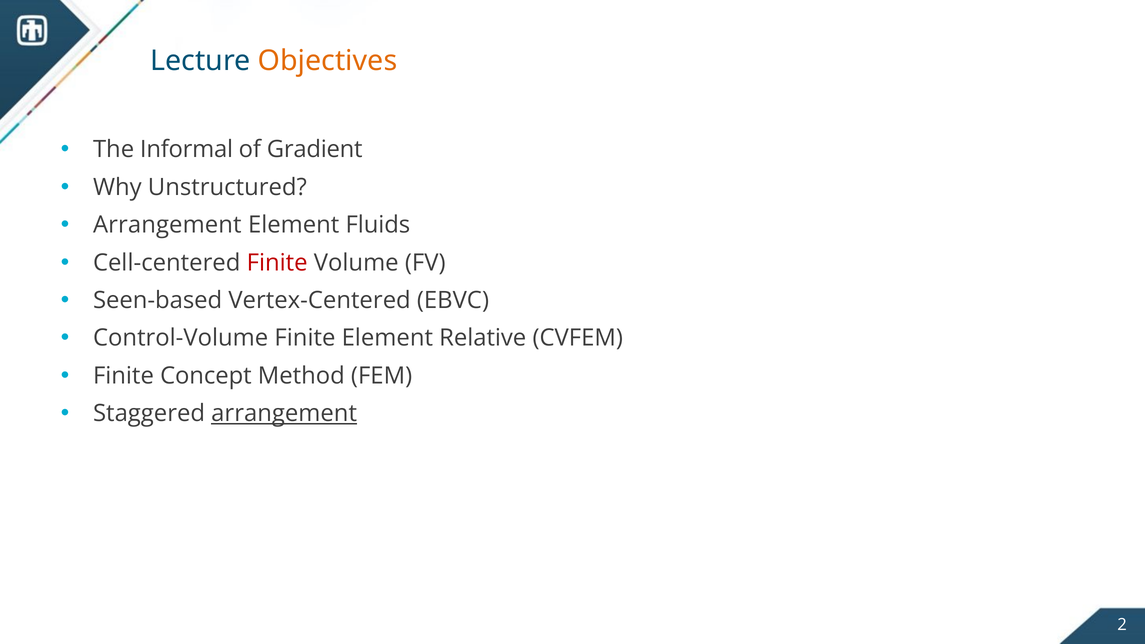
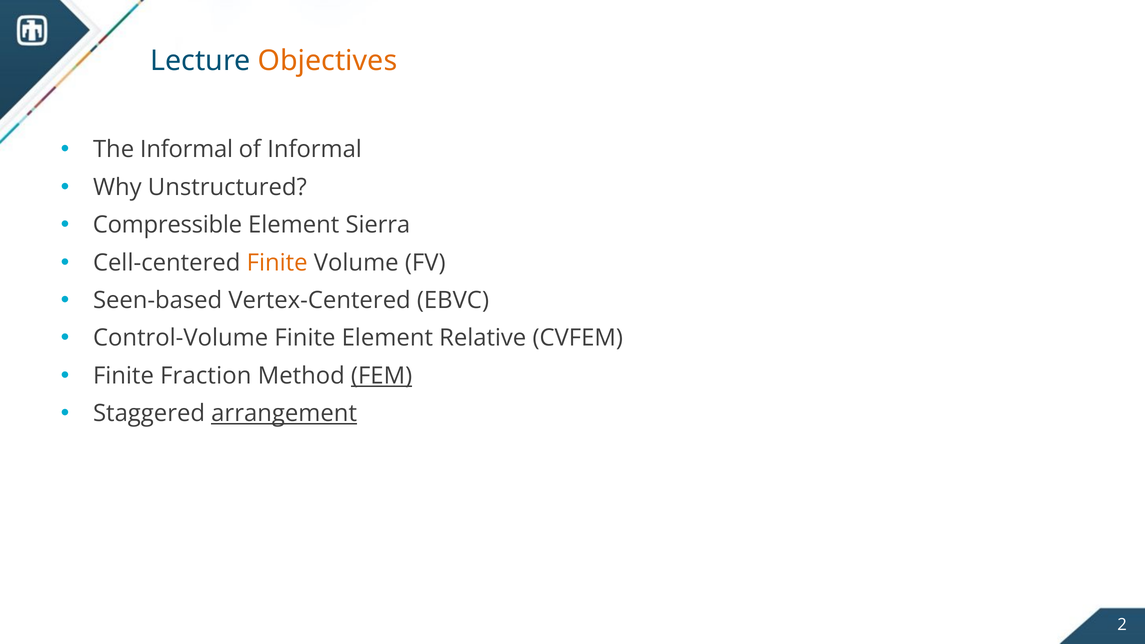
of Gradient: Gradient -> Informal
Arrangement at (167, 225): Arrangement -> Compressible
Fluids: Fluids -> Sierra
Finite at (277, 263) colour: red -> orange
Concept: Concept -> Fraction
FEM underline: none -> present
